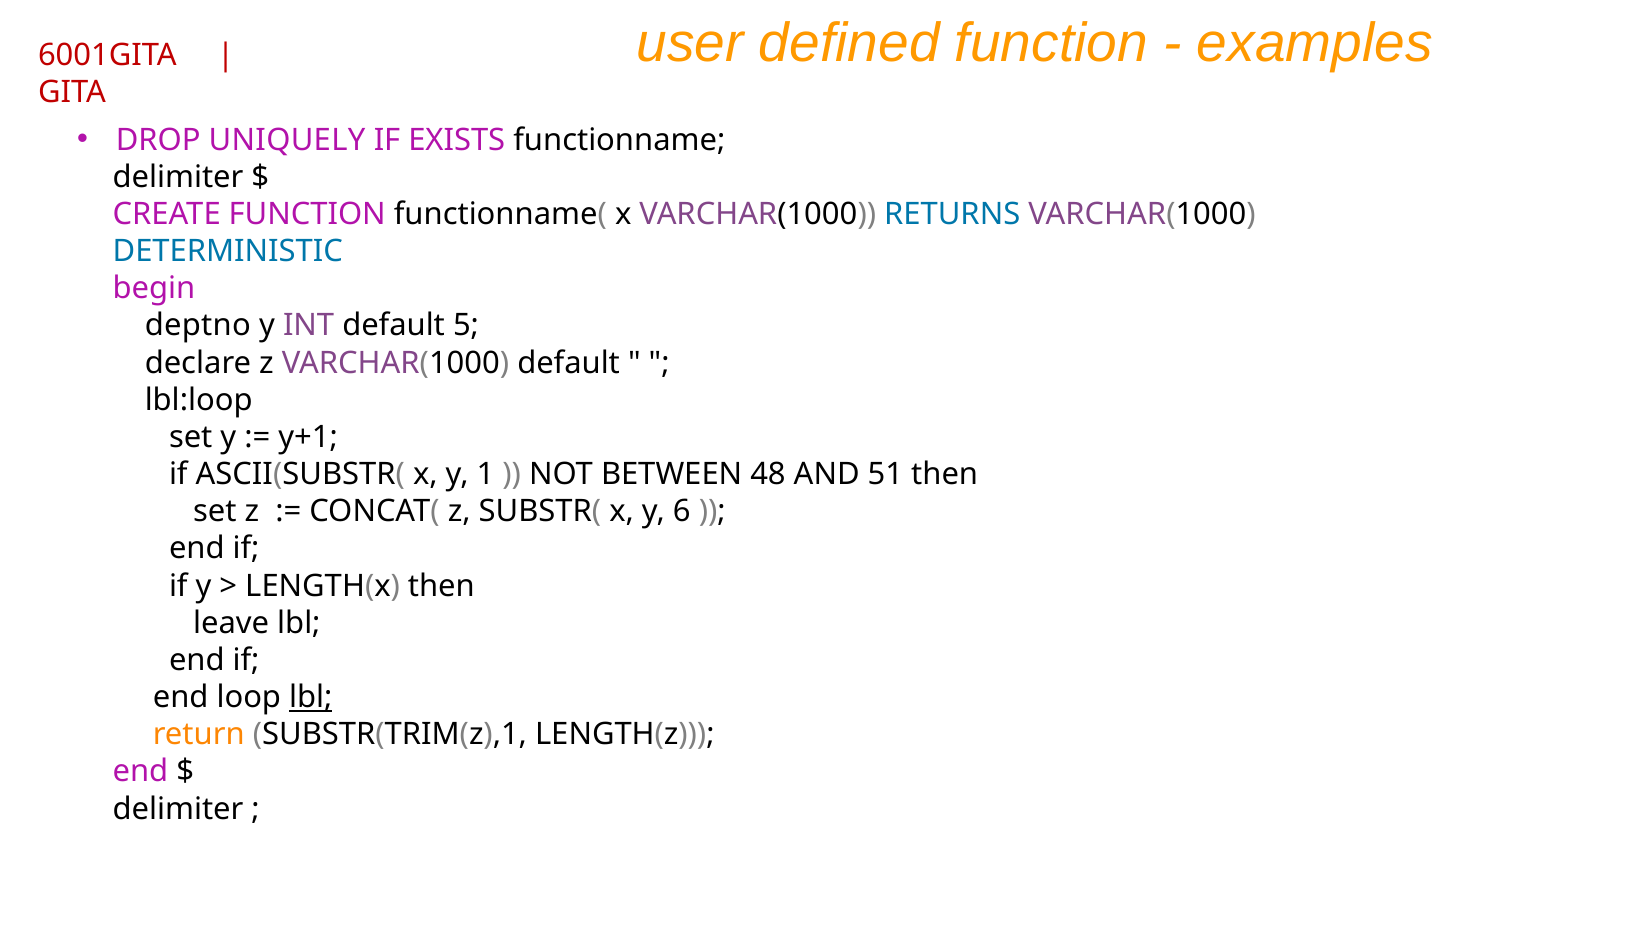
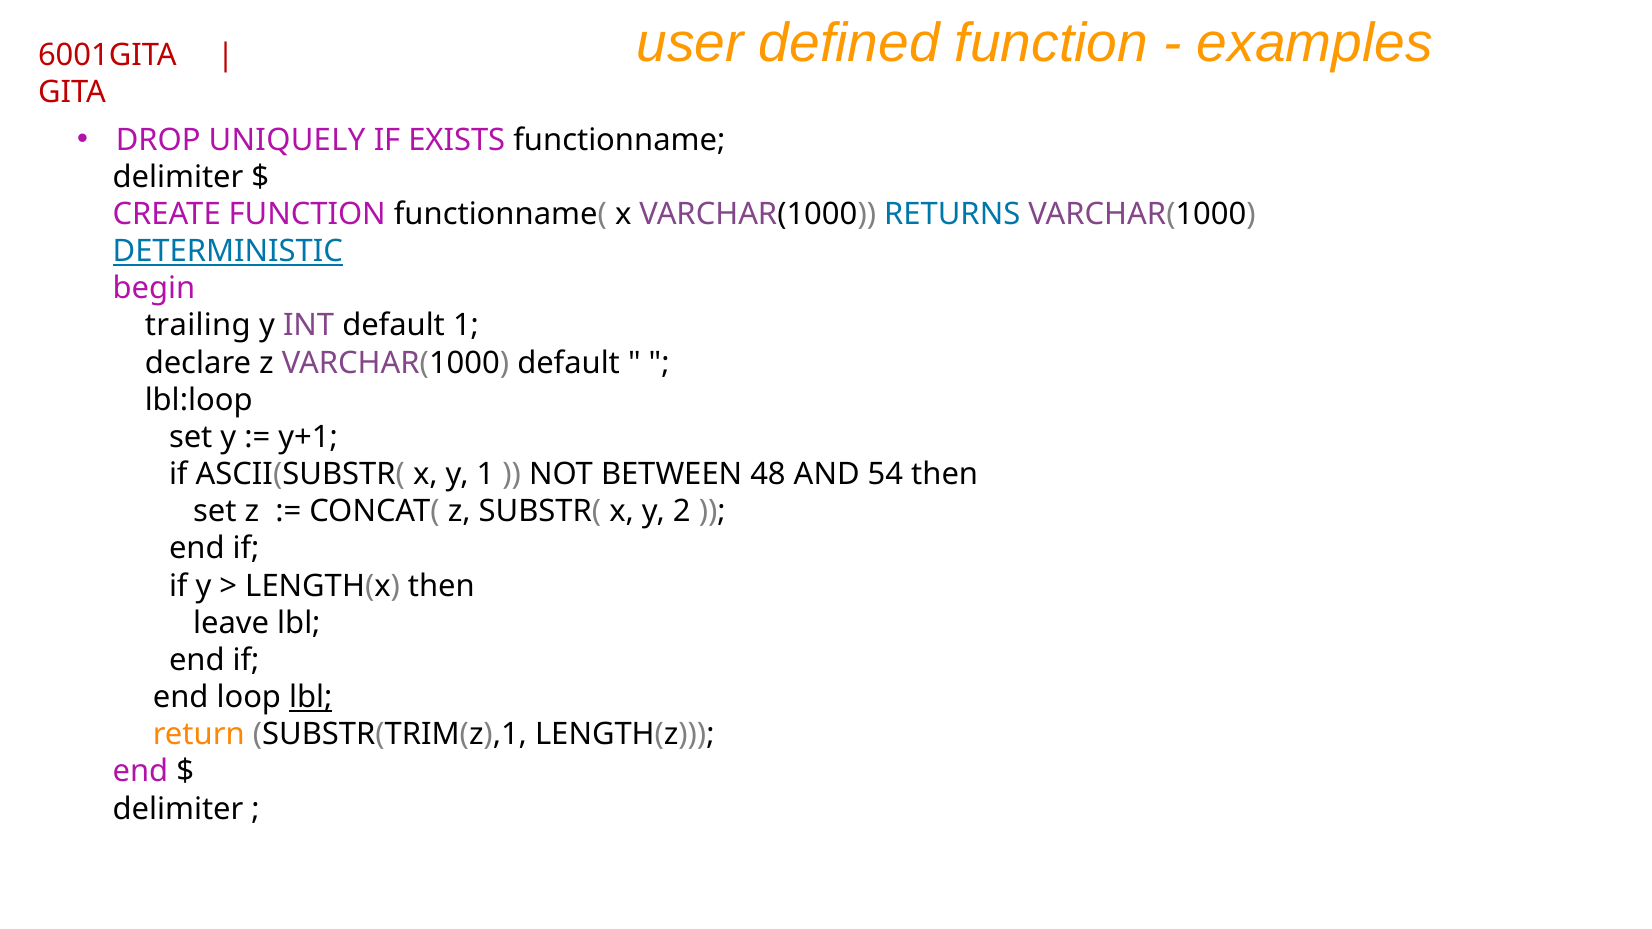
DETERMINISTIC underline: none -> present
deptno: deptno -> trailing
default 5: 5 -> 1
51: 51 -> 54
6: 6 -> 2
